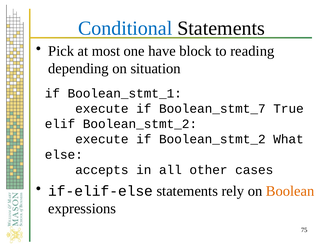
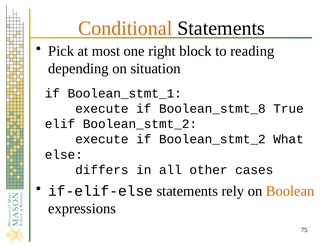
Conditional colour: blue -> orange
have: have -> right
Boolean_stmt_7: Boolean_stmt_7 -> Boolean_stmt_8
accepts: accepts -> differs
